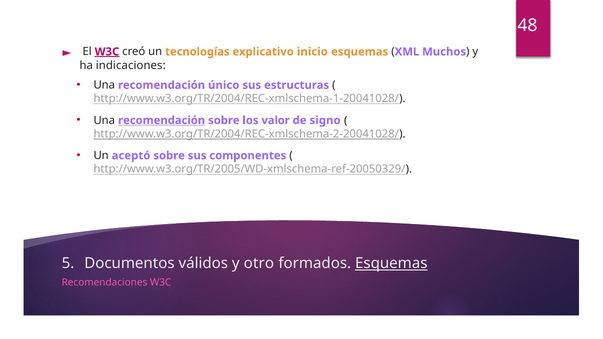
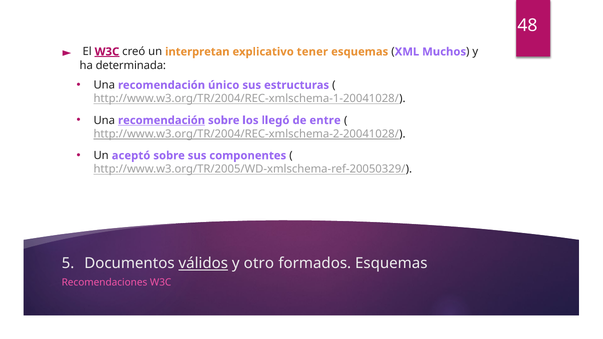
tecnologías: tecnologías -> interpretan
inicio: inicio -> tener
indicaciones: indicaciones -> determinada
valor: valor -> llegó
signo: signo -> entre
válidos underline: none -> present
Esquemas at (391, 264) underline: present -> none
